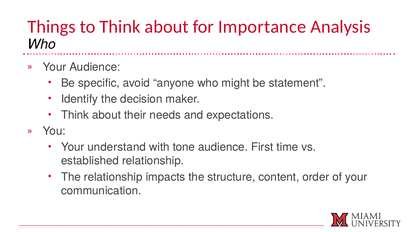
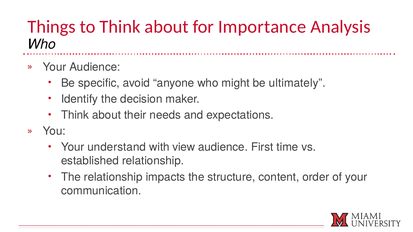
statement: statement -> ultimately
tone: tone -> view
